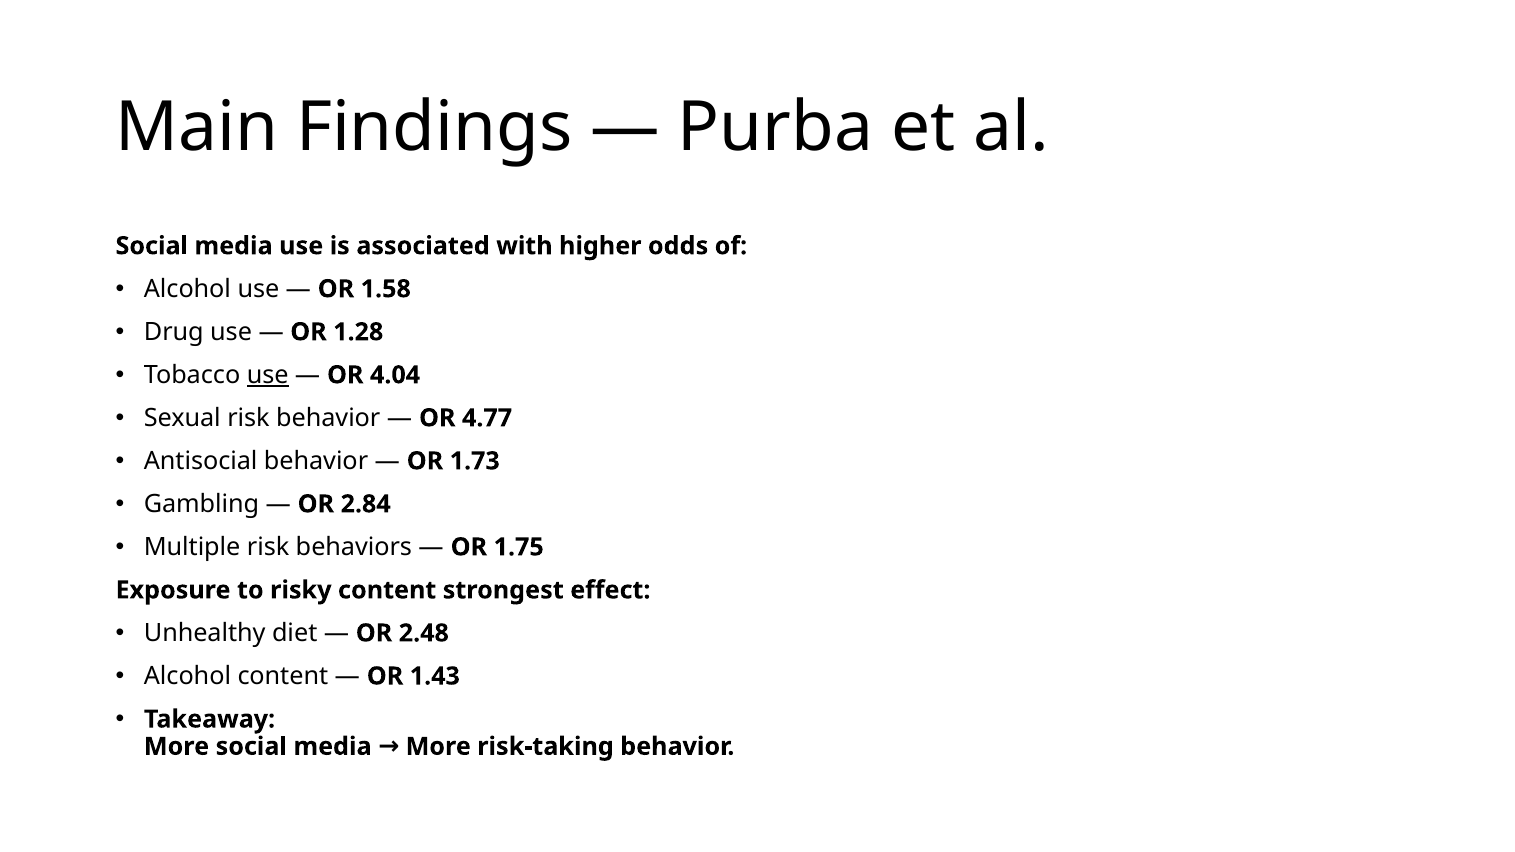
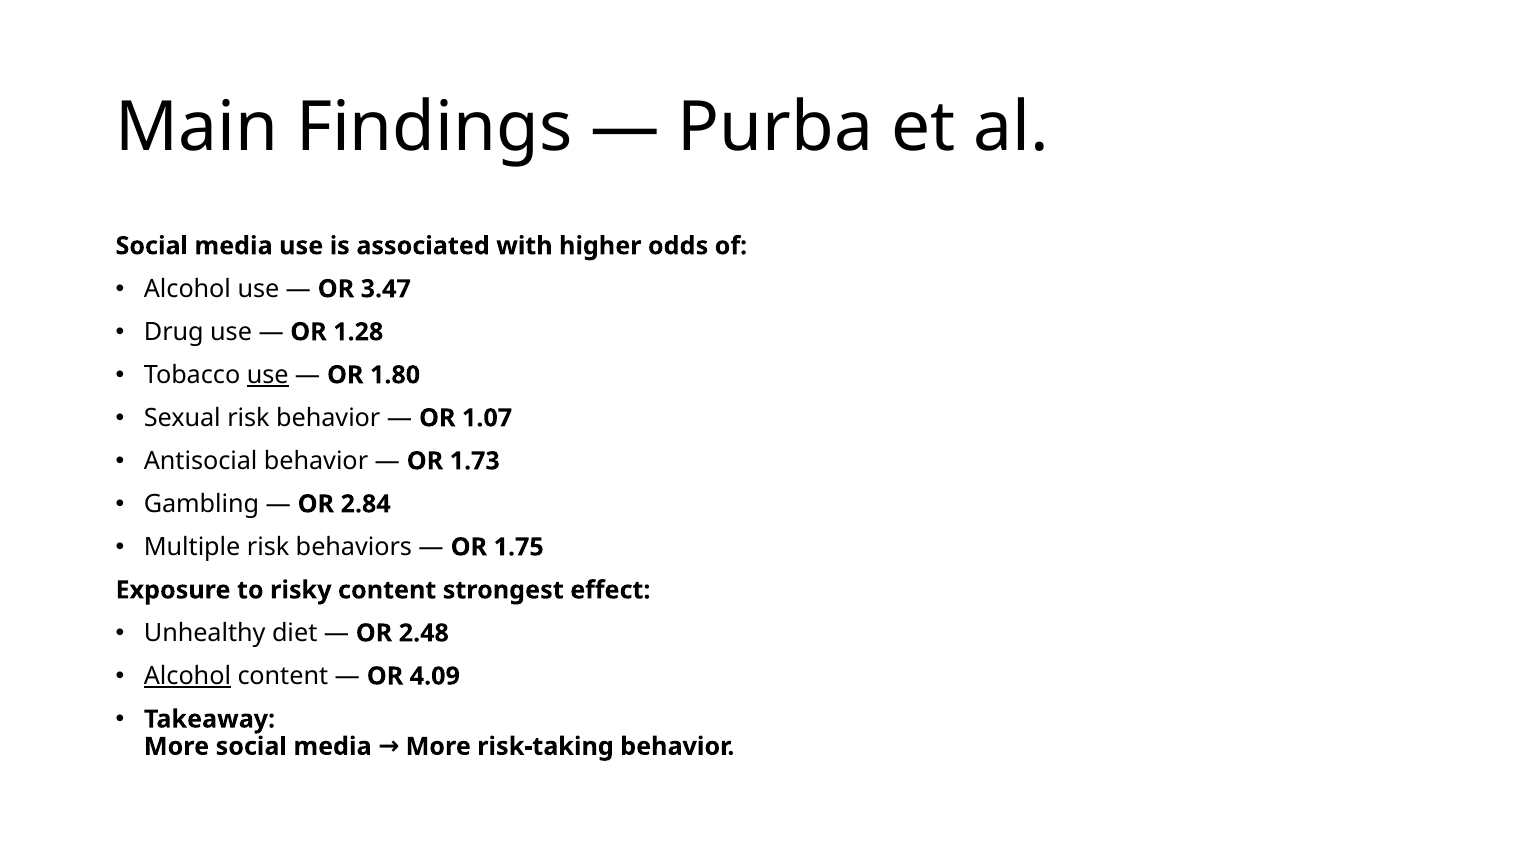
1.58: 1.58 -> 3.47
4.04: 4.04 -> 1.80
4.77: 4.77 -> 1.07
Alcohol at (187, 676) underline: none -> present
1.43: 1.43 -> 4.09
